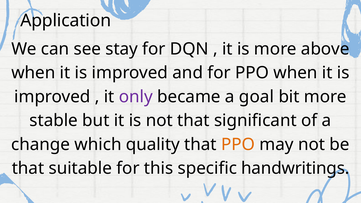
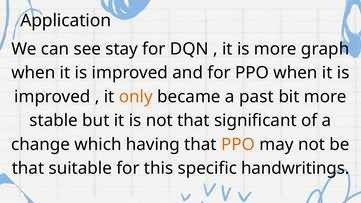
above: above -> graph
only colour: purple -> orange
goal: goal -> past
quality: quality -> having
